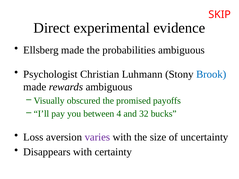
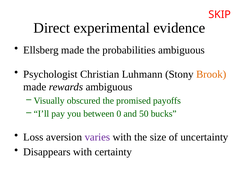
Brook colour: blue -> orange
4: 4 -> 0
32: 32 -> 50
